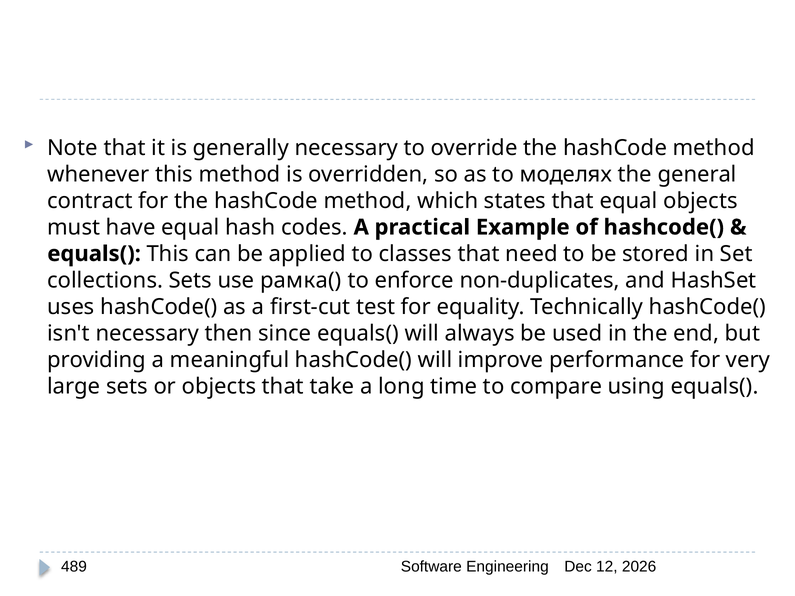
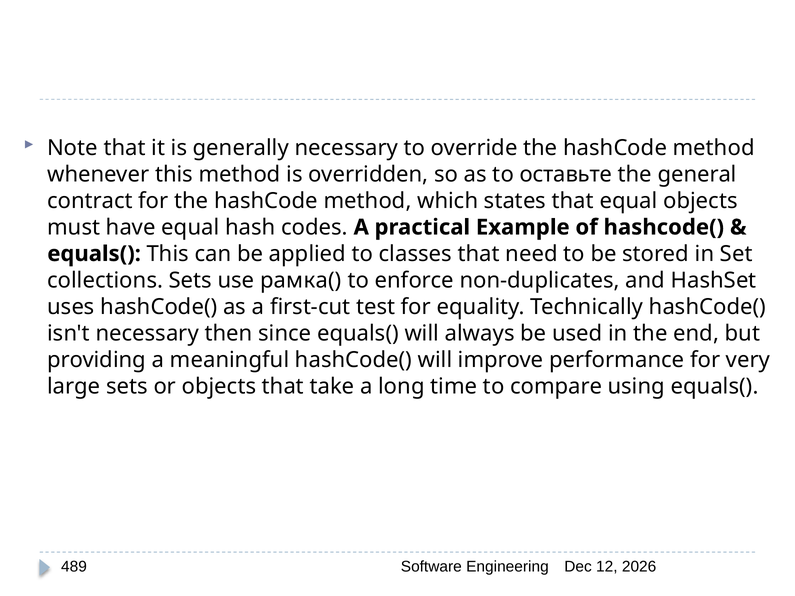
моделях: моделях -> оставьте
